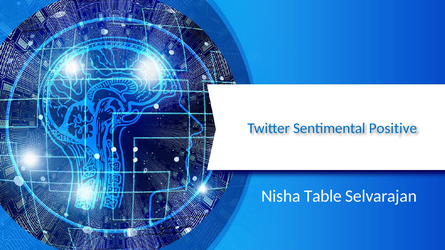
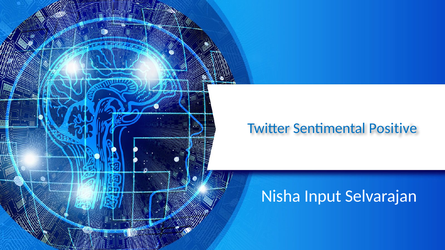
Table: Table -> Input
